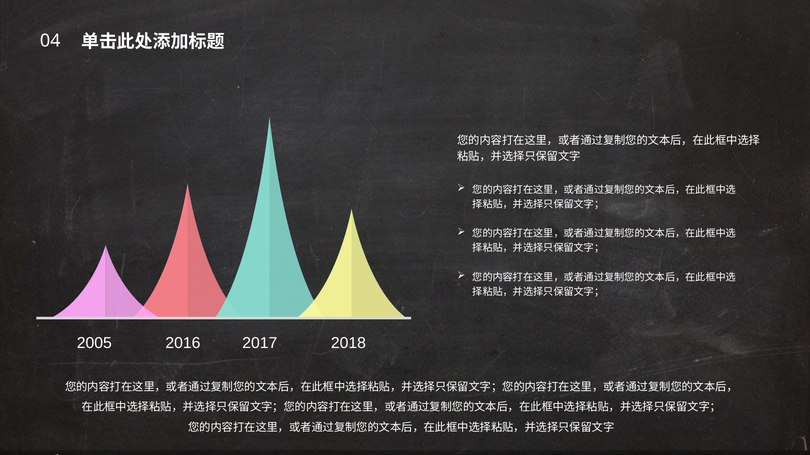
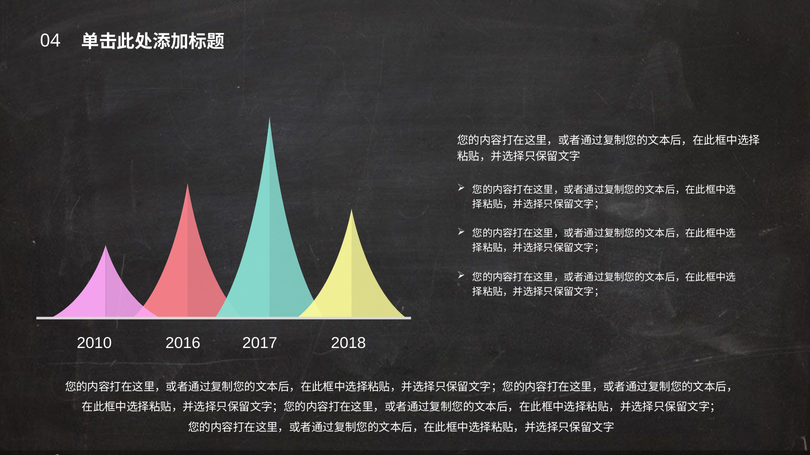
2005: 2005 -> 2010
